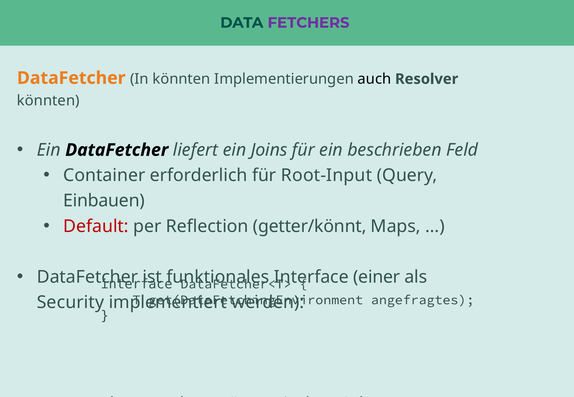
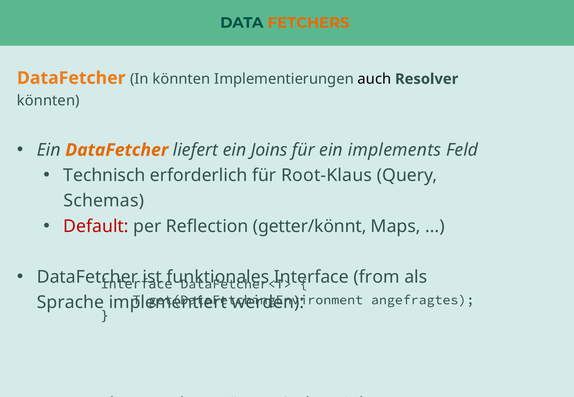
FETCHERS colour: purple -> orange
DataFetcher at (117, 150) colour: black -> orange
beschrieben: beschrieben -> implements
Container: Container -> Technisch
Root-Input: Root-Input -> Root-Klaus
Einbauen: Einbauen -> Schemas
einer: einer -> from
Security: Security -> Sprache
